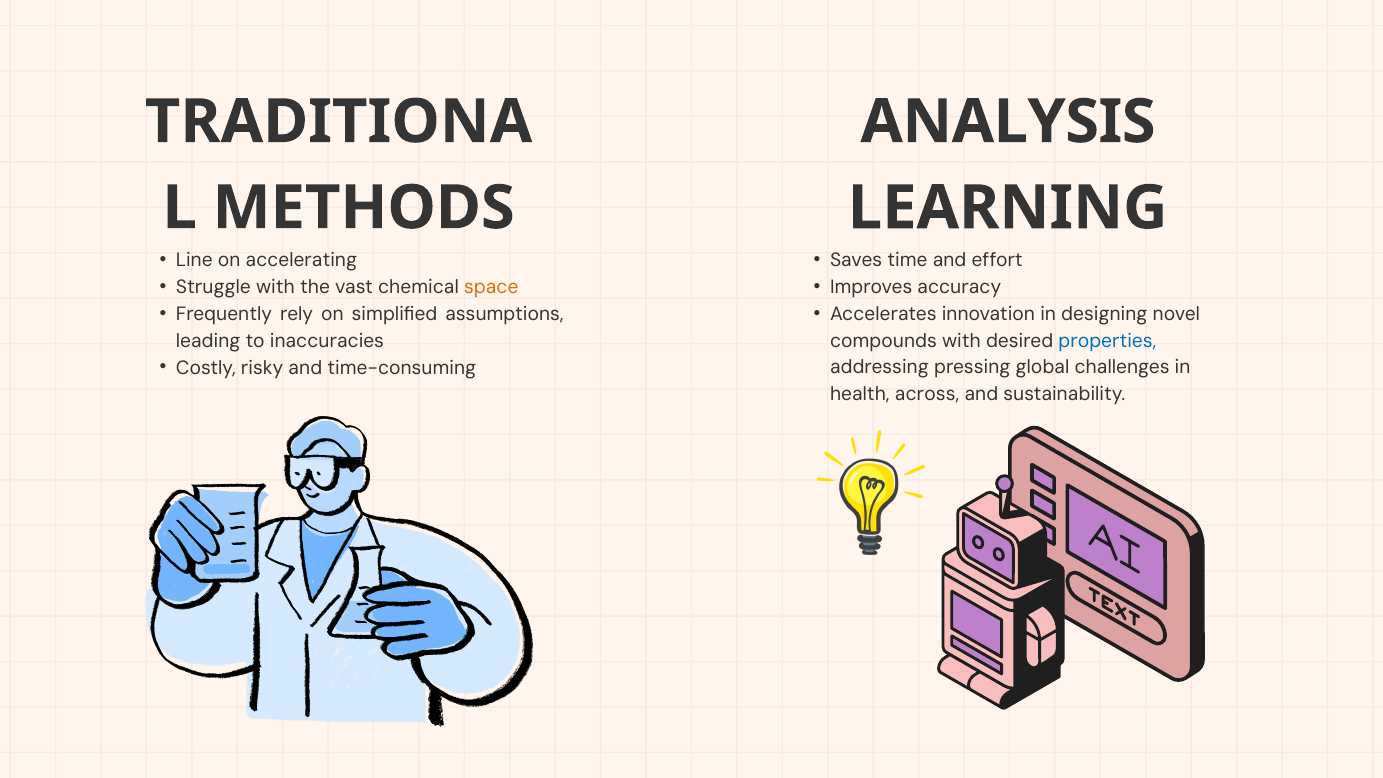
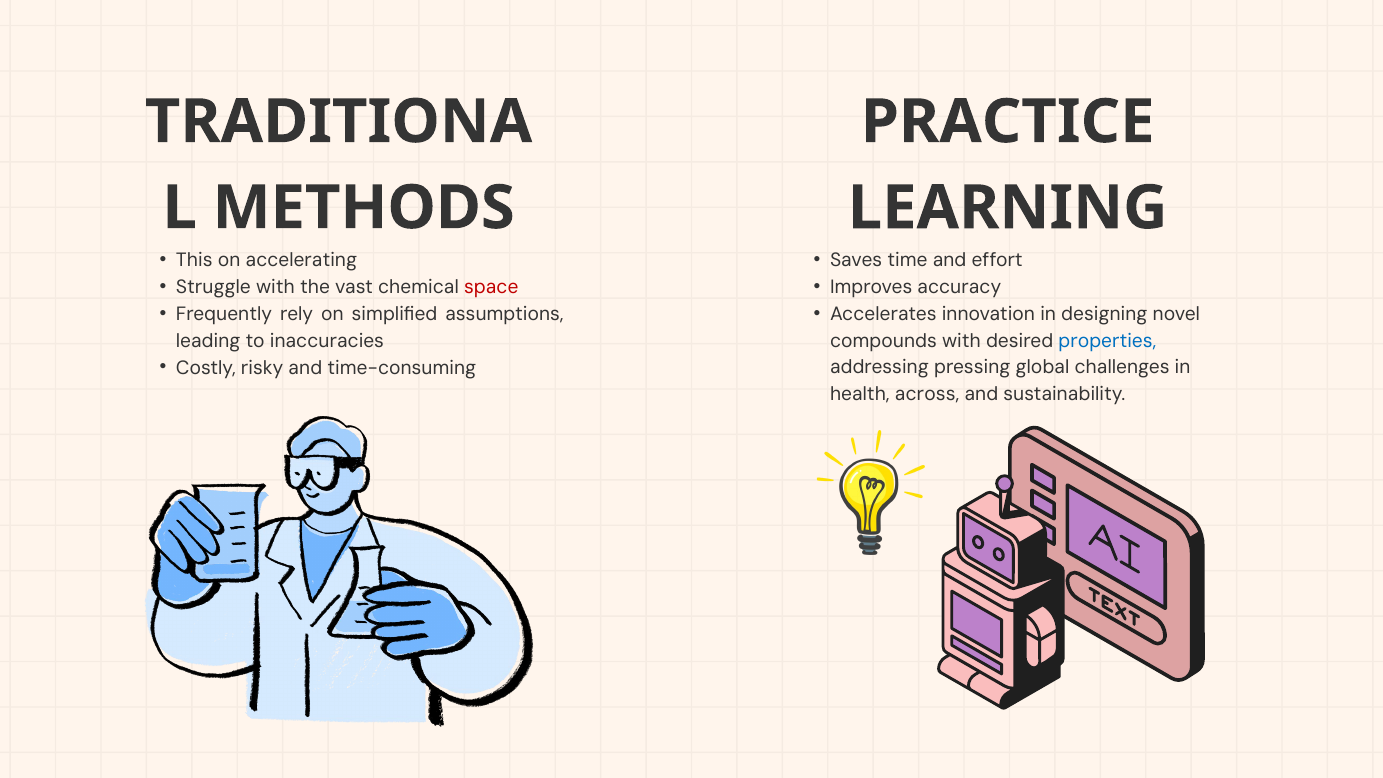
ANALYSIS: ANALYSIS -> PRACTICE
Line: Line -> This
space colour: orange -> red
